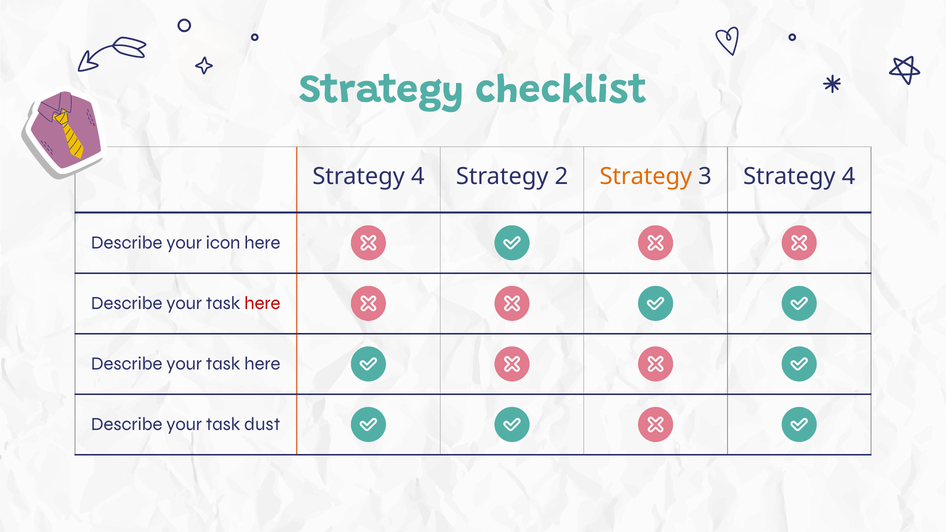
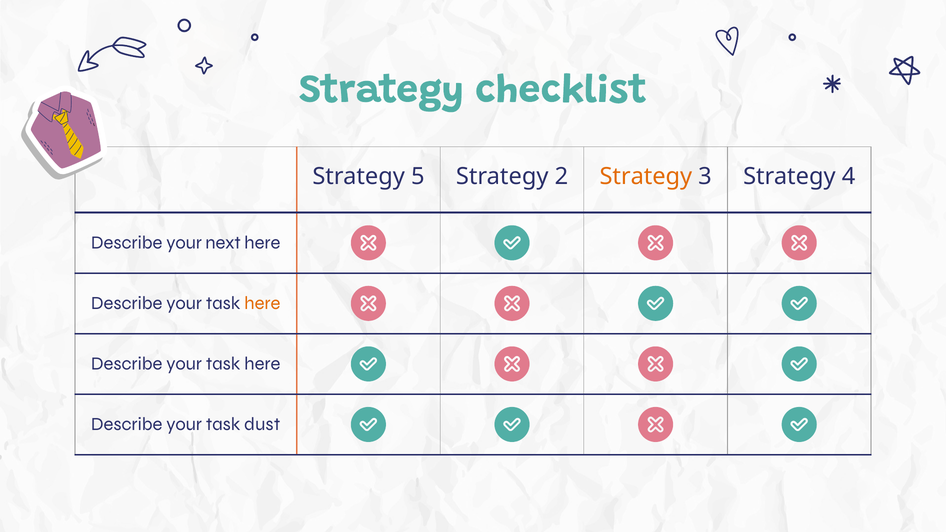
4 at (418, 176): 4 -> 5
icon: icon -> next
here at (262, 303) colour: red -> orange
